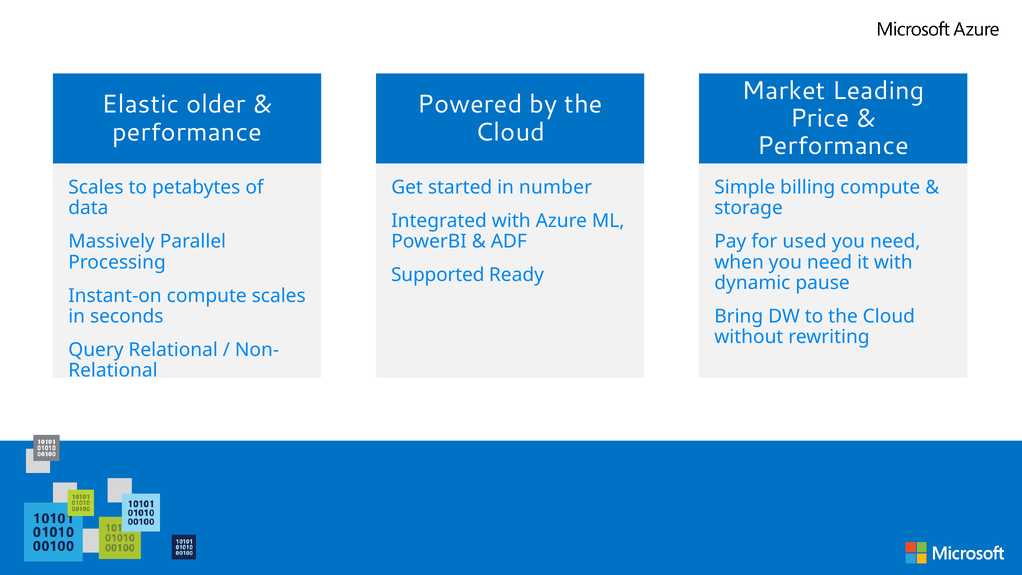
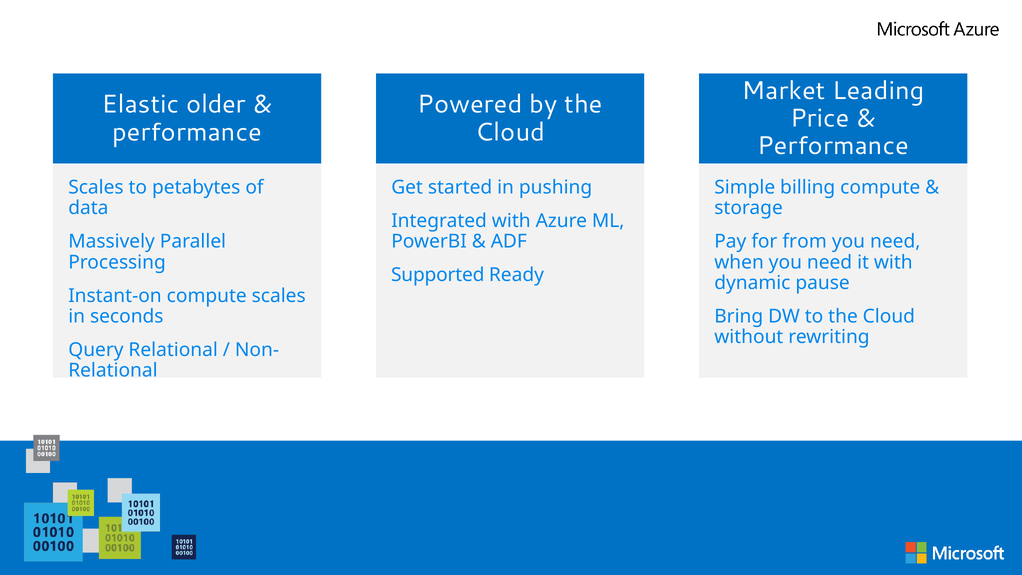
number: number -> pushing
used: used -> from
